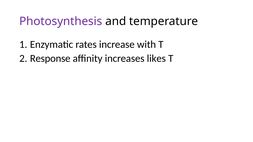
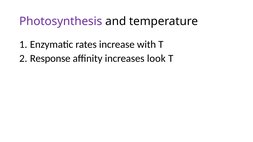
likes: likes -> look
